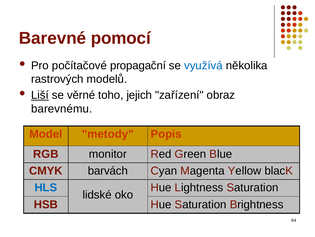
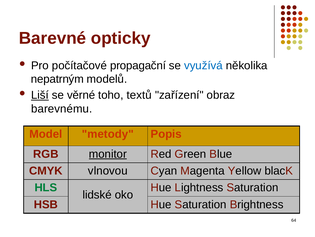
pomocí: pomocí -> opticky
rastrových: rastrových -> nepatrným
jejich: jejich -> textů
monitor underline: none -> present
barvách: barvách -> vlnovou
HLS colour: blue -> green
